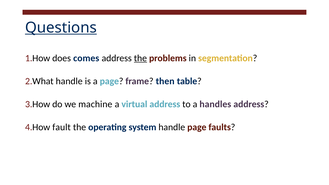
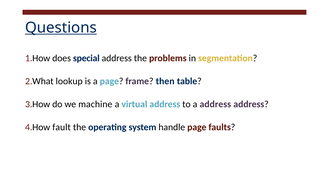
comes: comes -> special
the at (140, 58) underline: present -> none
handle at (69, 81): handle -> lookup
a handles: handles -> address
